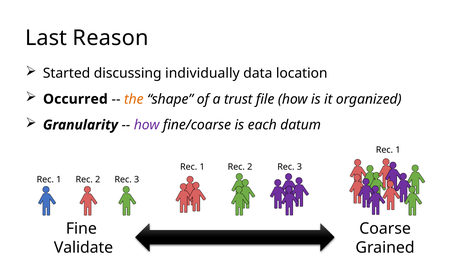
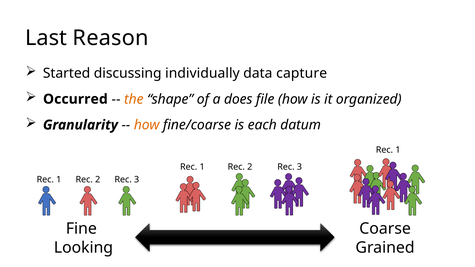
location: location -> capture
trust: trust -> does
how at (147, 125) colour: purple -> orange
Validate: Validate -> Looking
